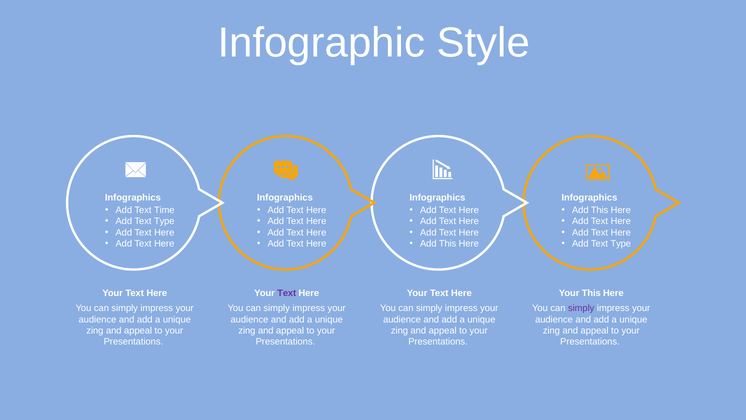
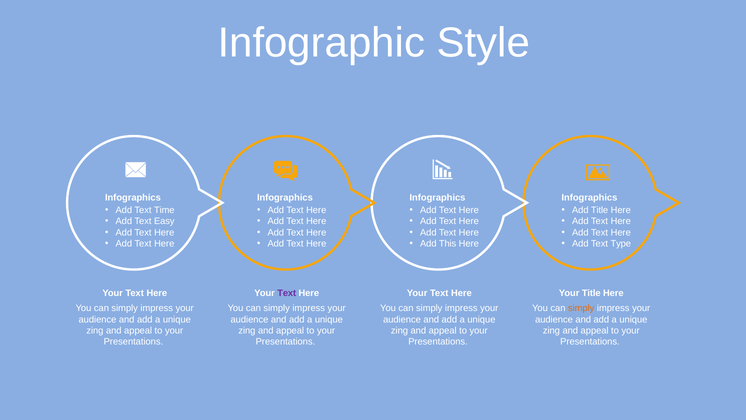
This at (600, 210): This -> Title
Type at (164, 221): Type -> Easy
Your This: This -> Title
simply at (581, 308) colour: purple -> orange
